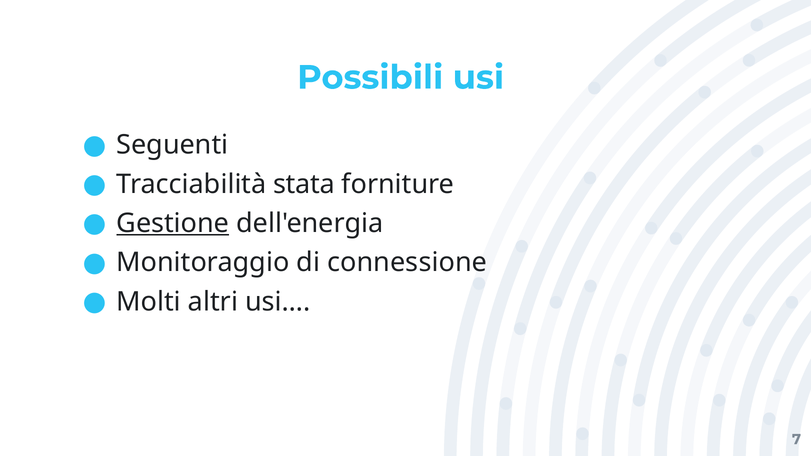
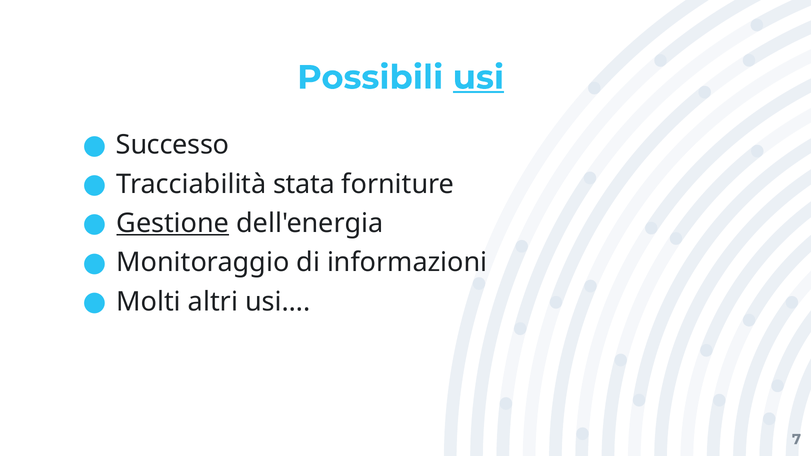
usi underline: none -> present
Seguenti: Seguenti -> Successo
connessione: connessione -> informazioni
